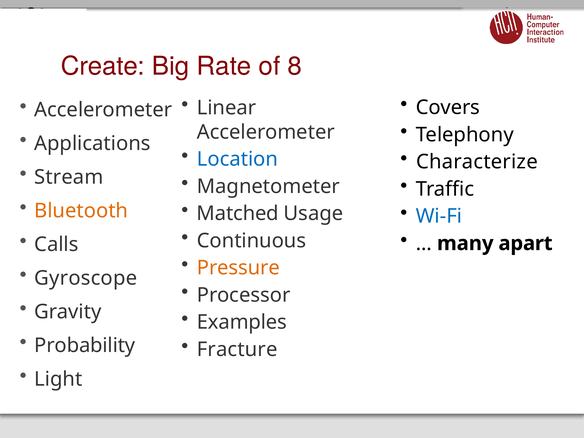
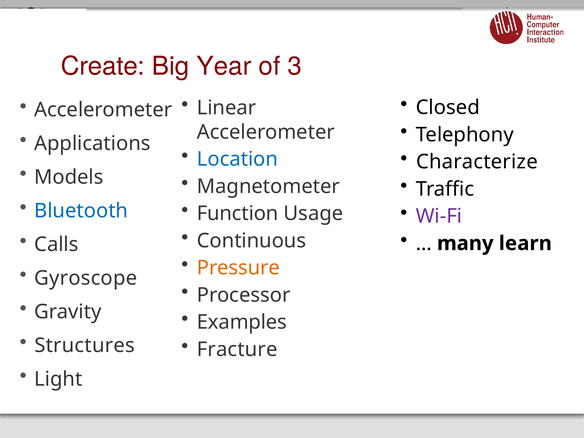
Rate: Rate -> Year
8: 8 -> 3
Covers: Covers -> Closed
Stream: Stream -> Models
Bluetooth colour: orange -> blue
Matched: Matched -> Function
Wi-Fi colour: blue -> purple
apart: apart -> learn
Probability: Probability -> Structures
